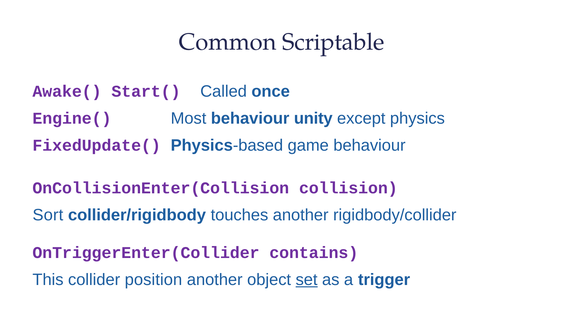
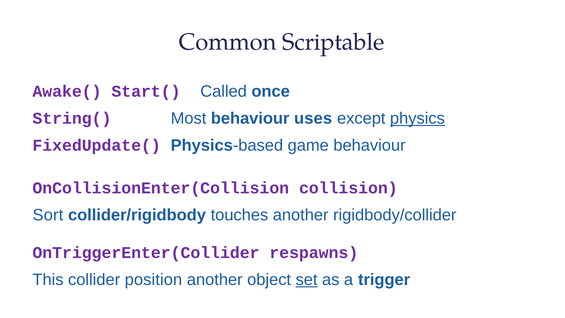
Engine(: Engine( -> String(
unity: unity -> uses
physics underline: none -> present
contains: contains -> respawns
